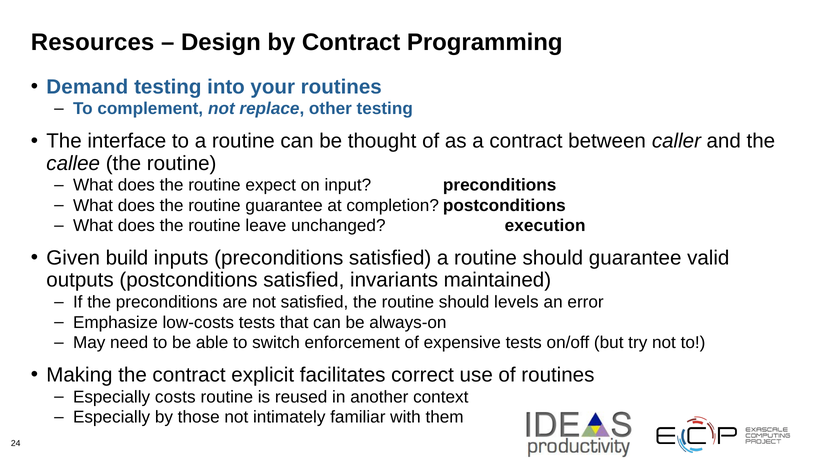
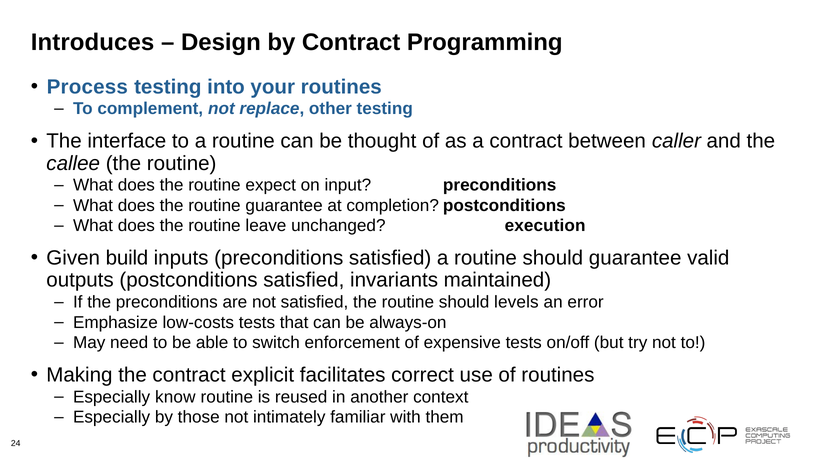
Resources: Resources -> Introduces
Demand: Demand -> Process
costs: costs -> know
